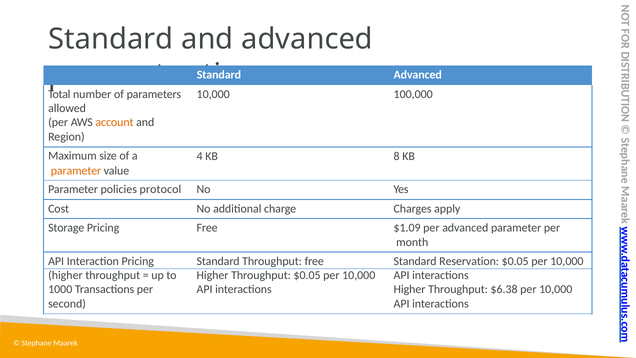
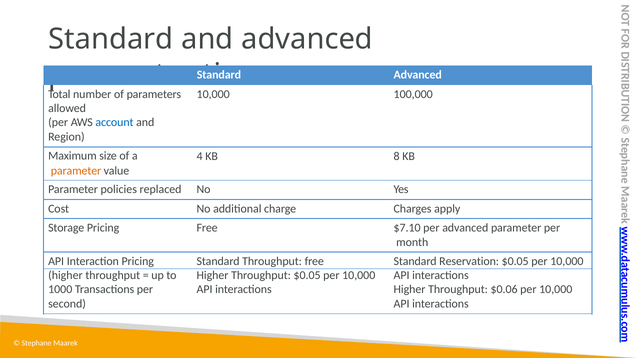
account colour: orange -> blue
protocol: protocol -> replaced
$1.09: $1.09 -> $7.10
$6.38: $6.38 -> $0.06
